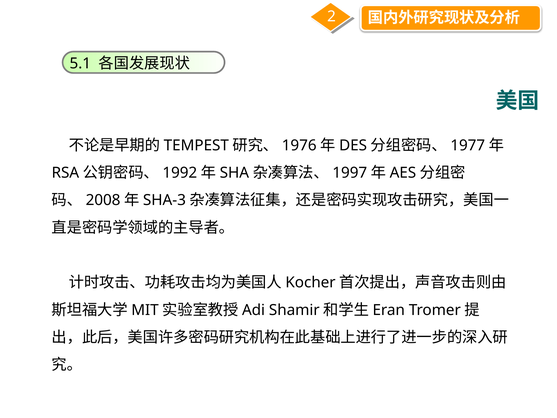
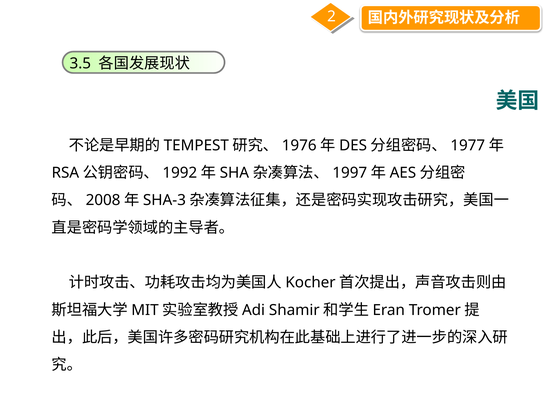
5.1: 5.1 -> 3.5
